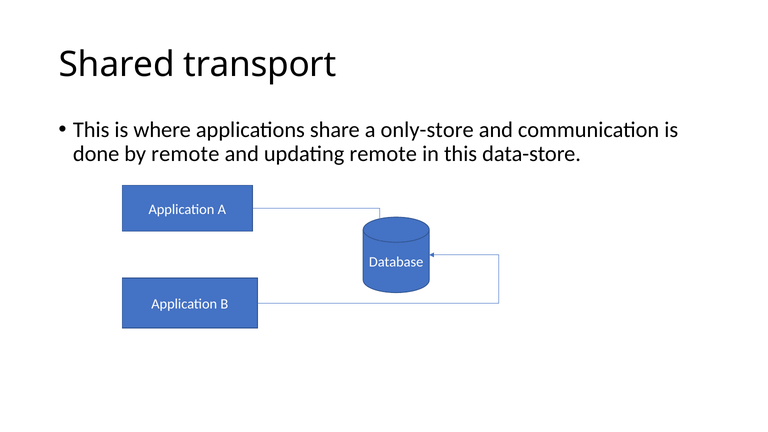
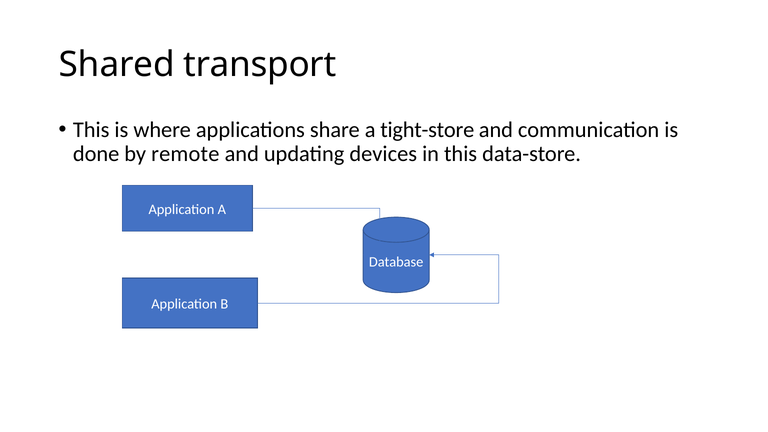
only-store: only-store -> tight-store
updating remote: remote -> devices
